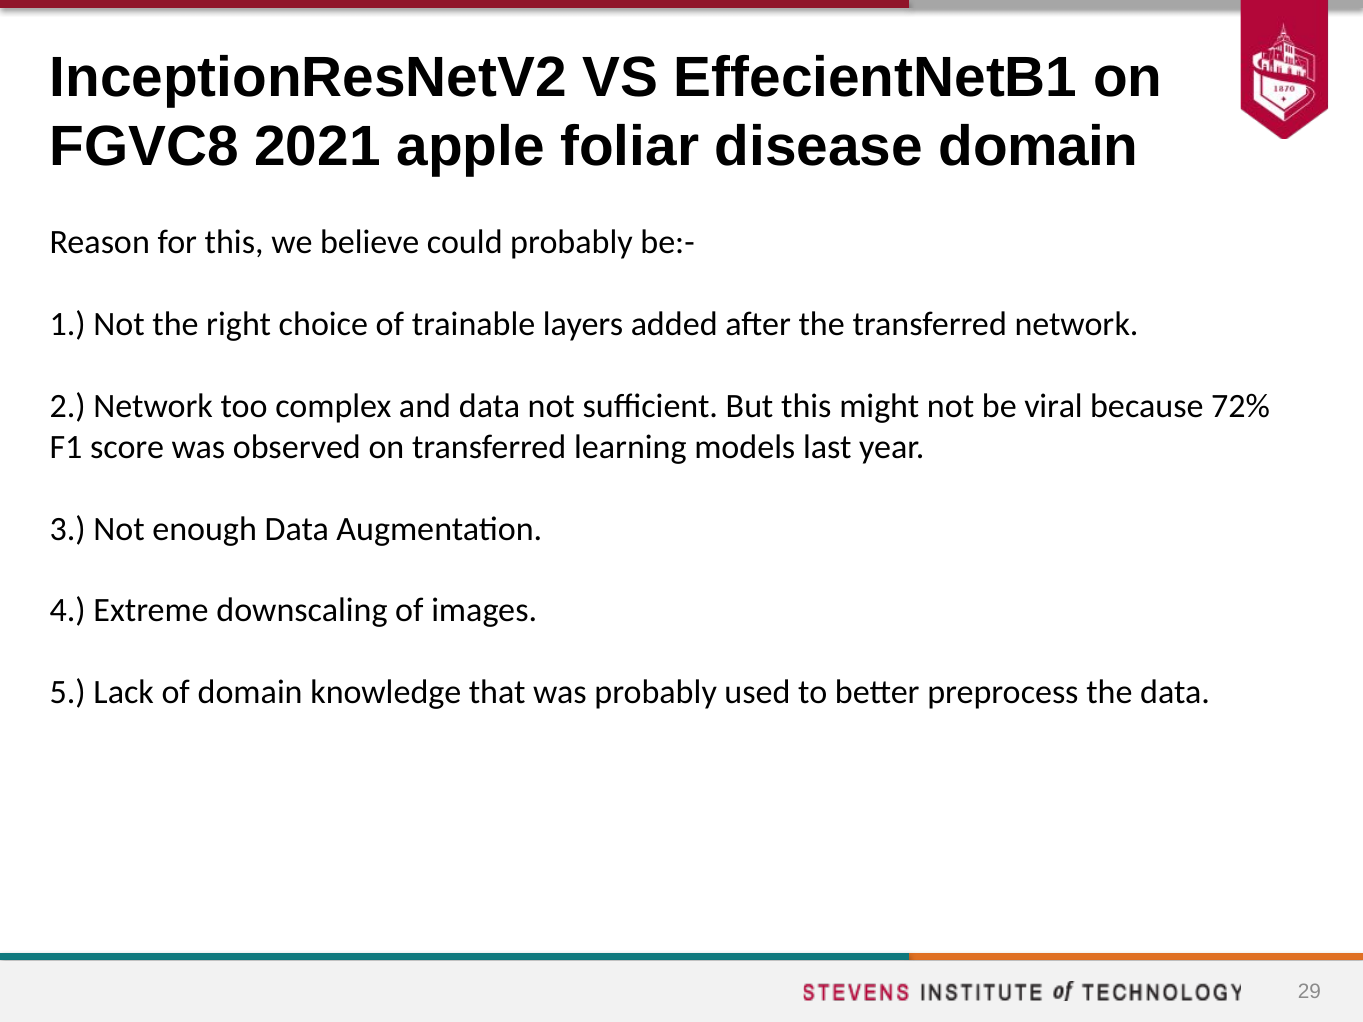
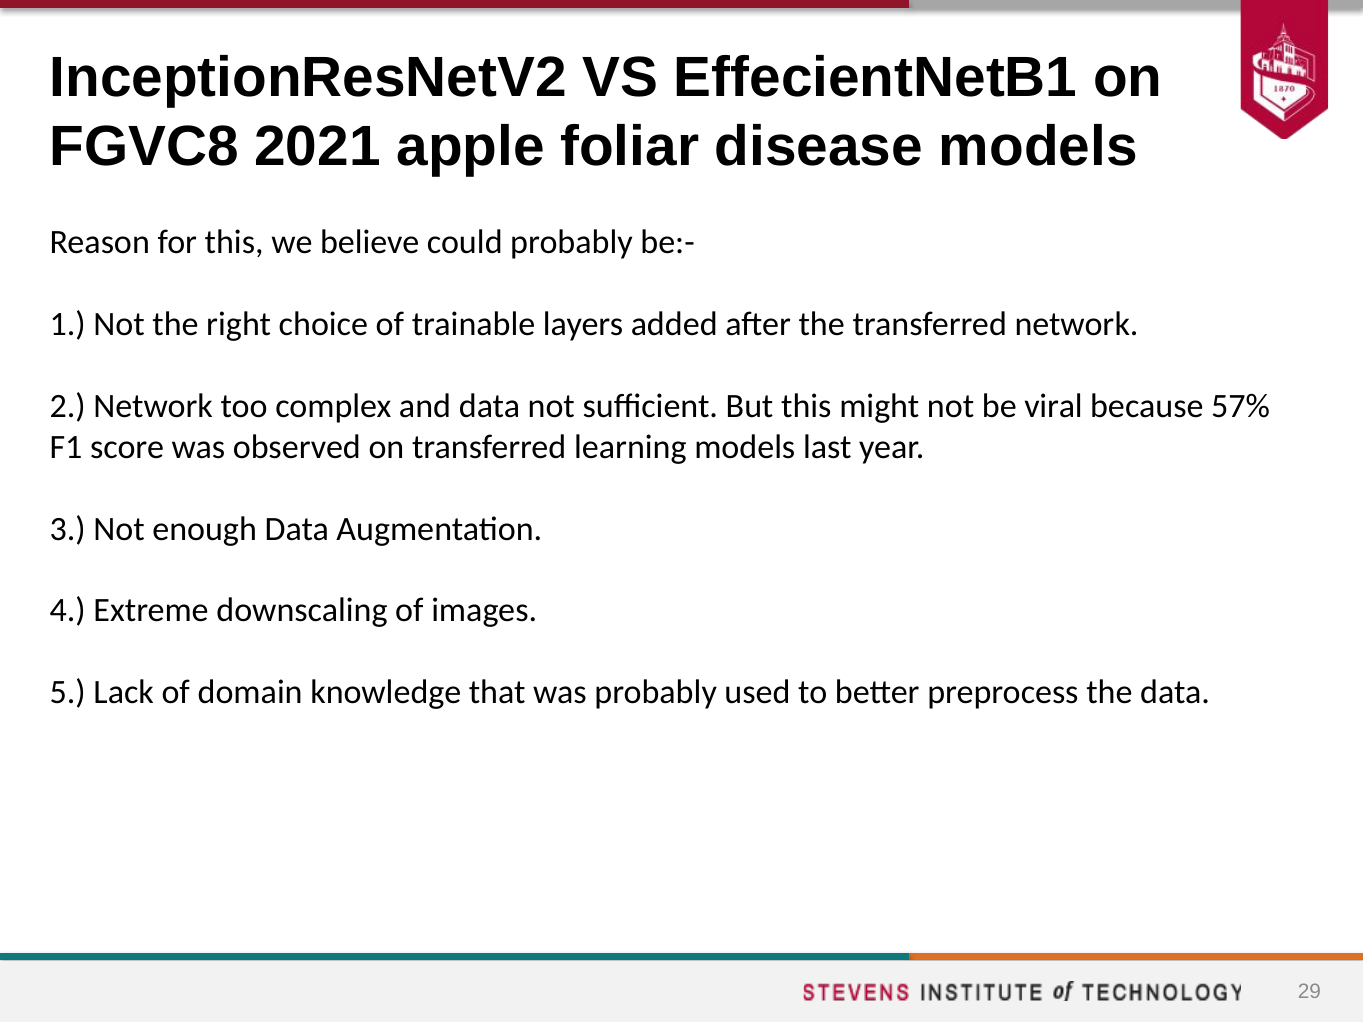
disease domain: domain -> models
72%: 72% -> 57%
